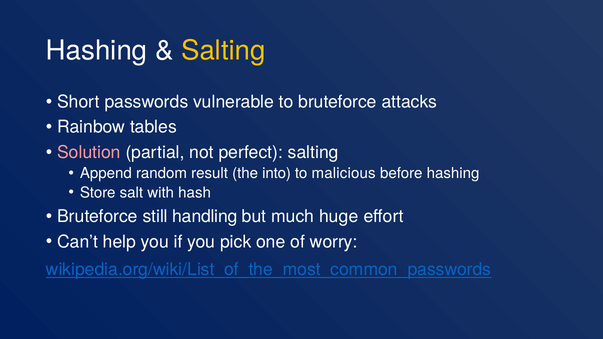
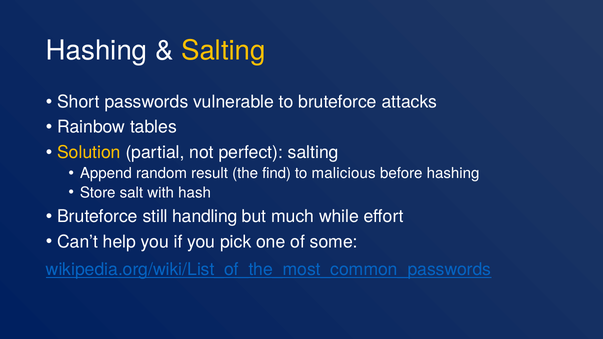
Solution colour: pink -> yellow
into: into -> find
huge: huge -> while
worry: worry -> some
